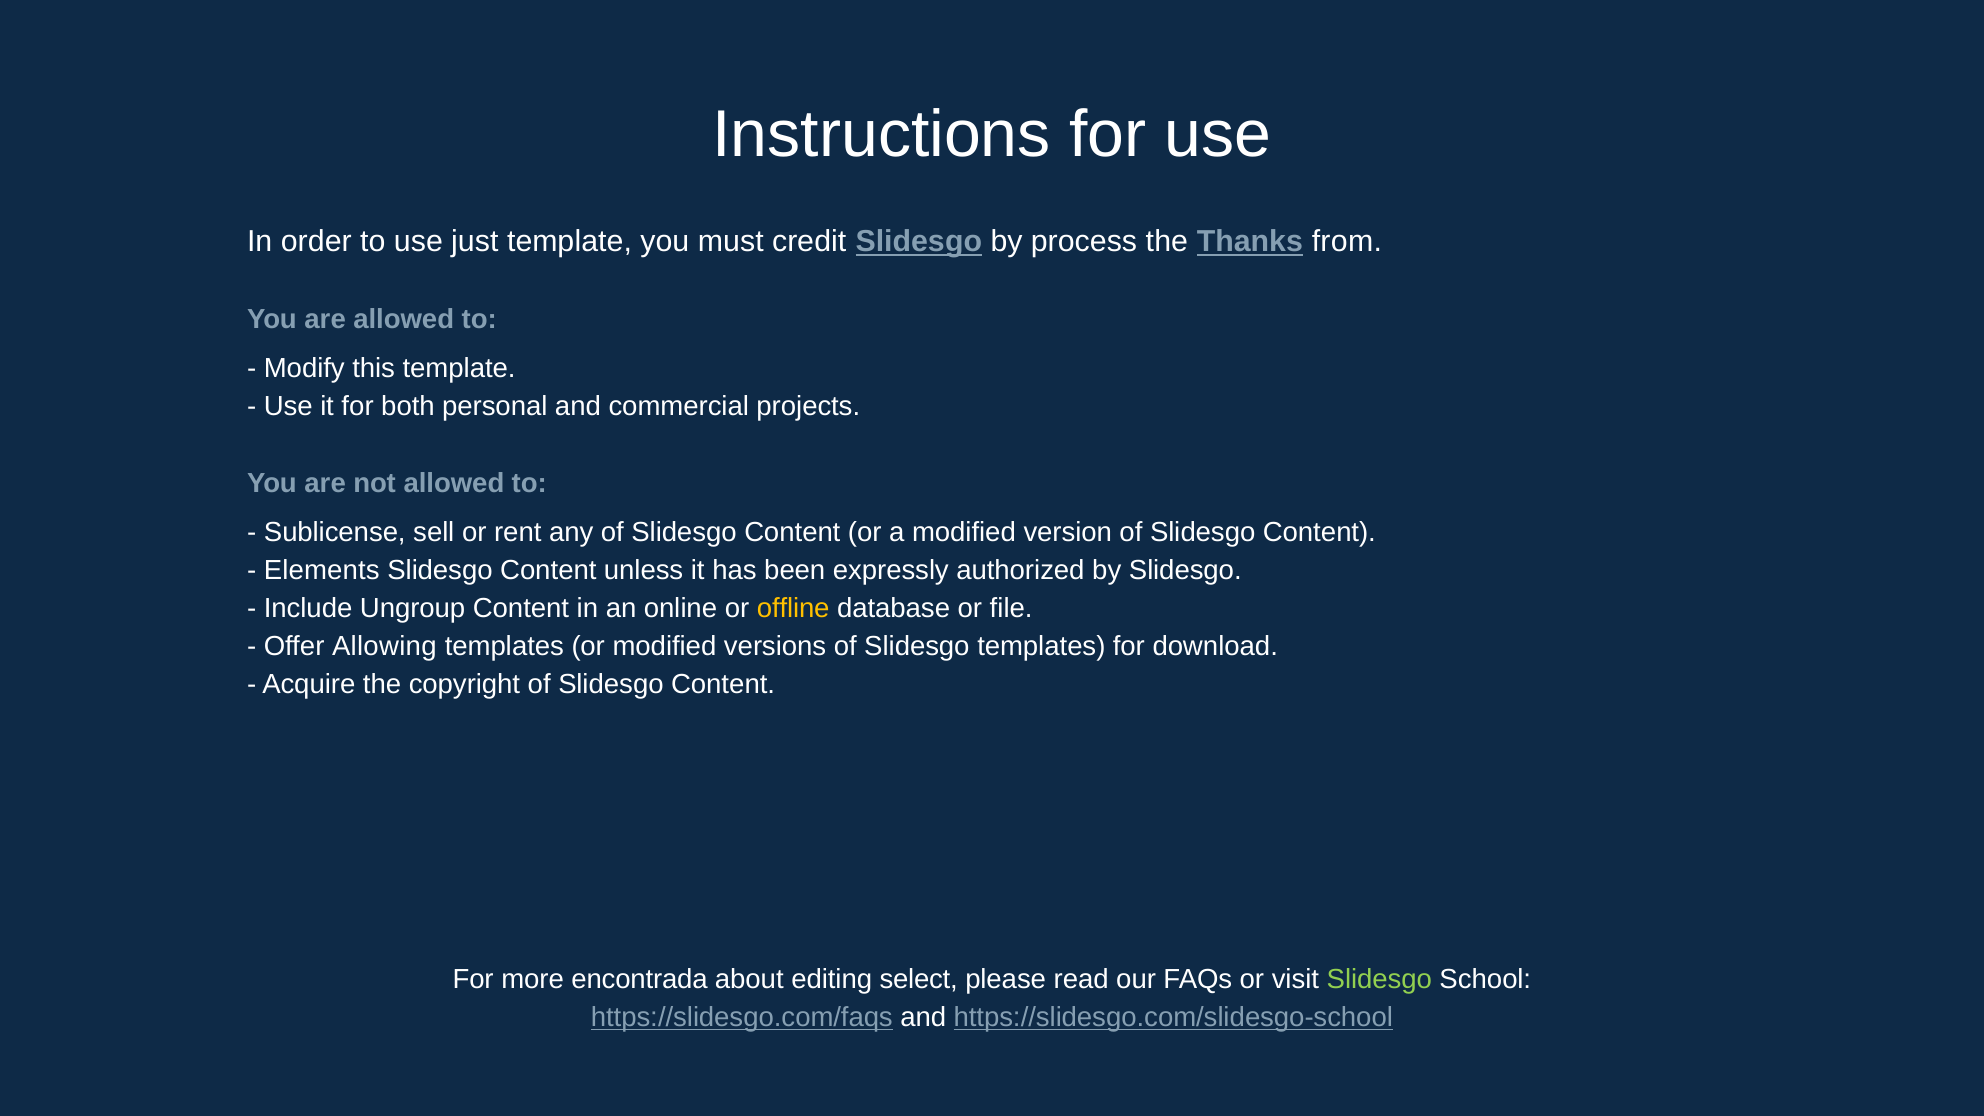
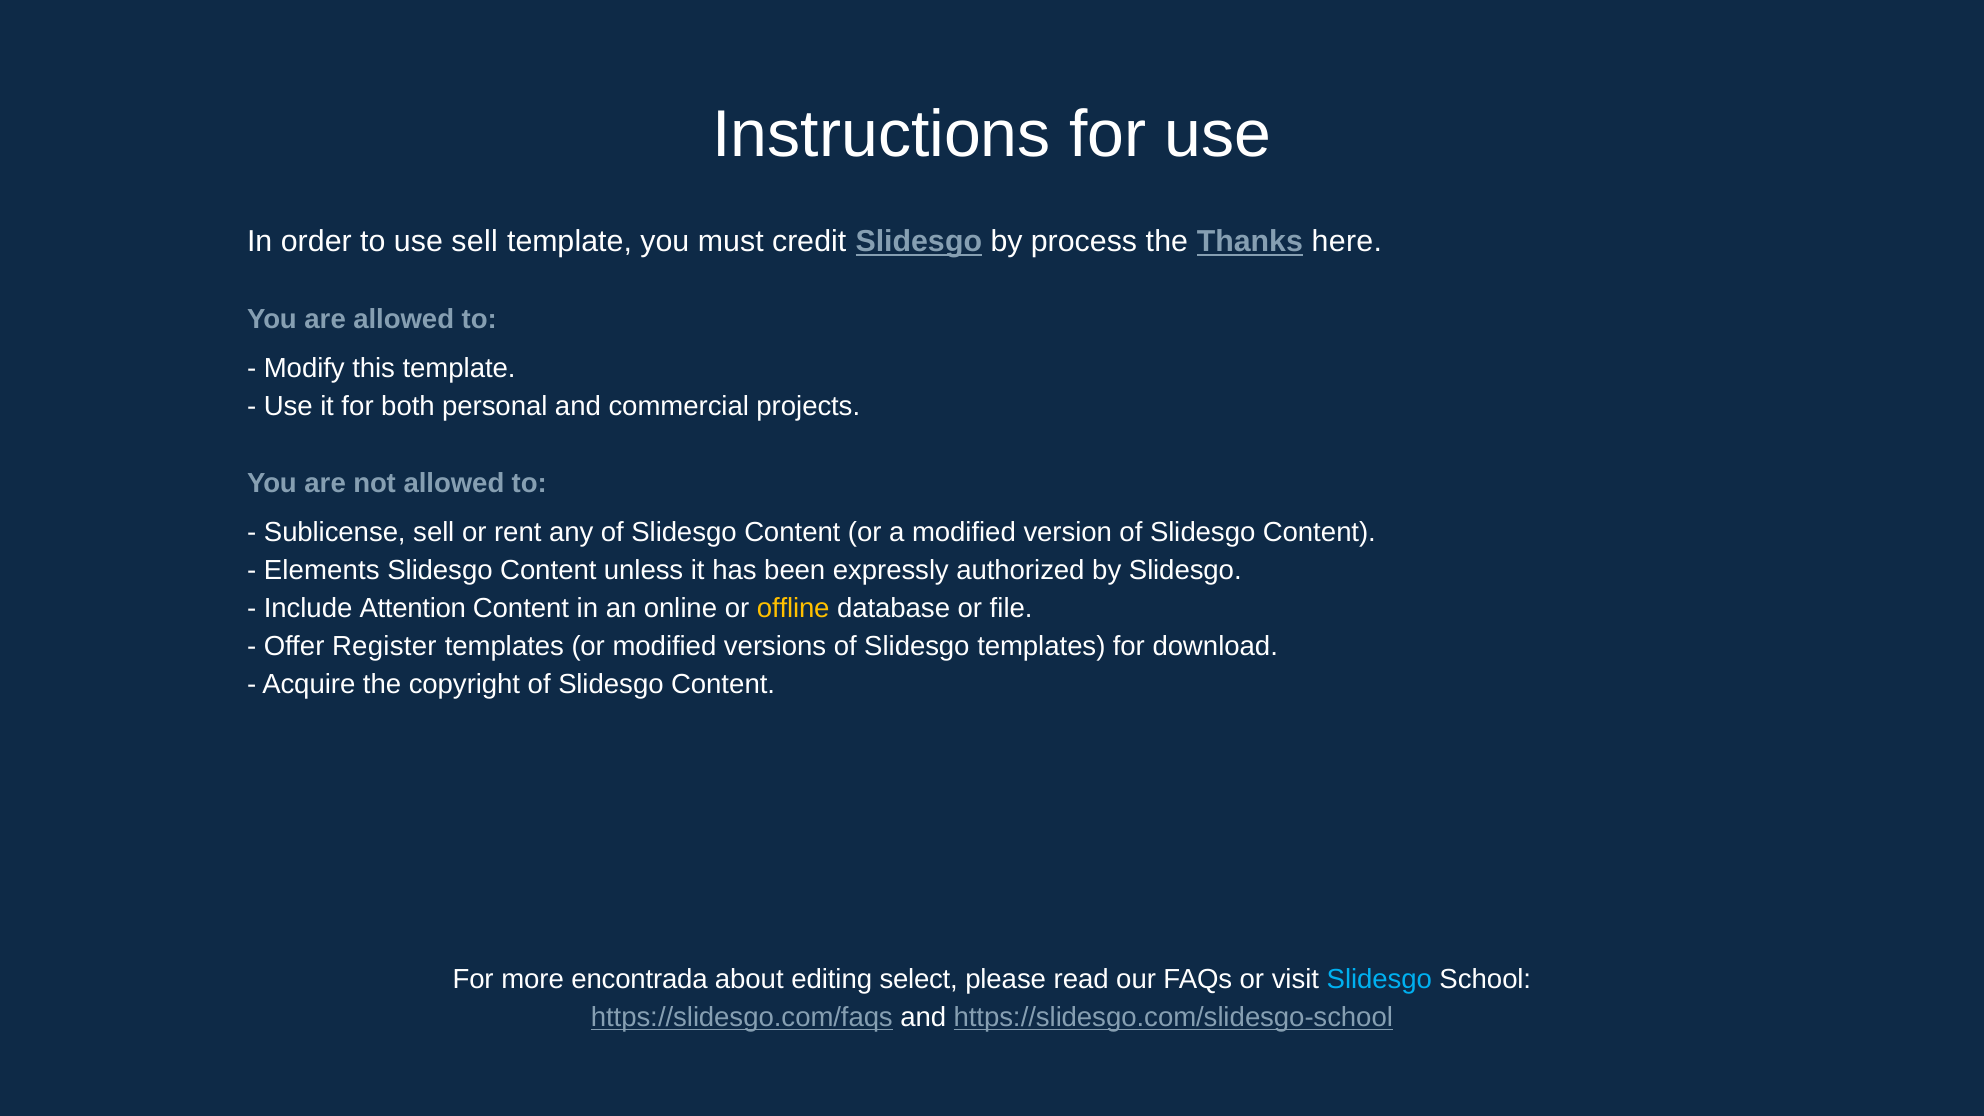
use just: just -> sell
from: from -> here
Ungroup: Ungroup -> Attention
Allowing: Allowing -> Register
Slidesgo at (1379, 979) colour: light green -> light blue
